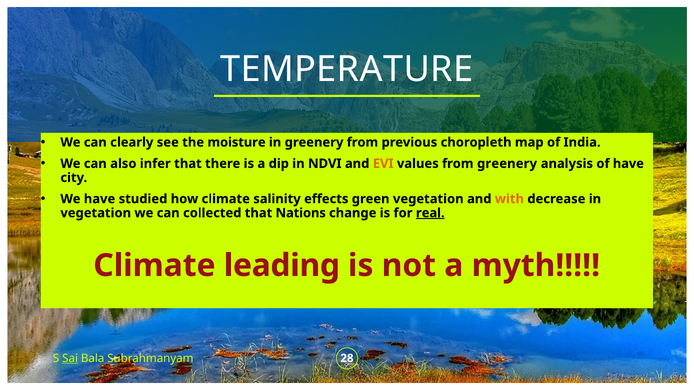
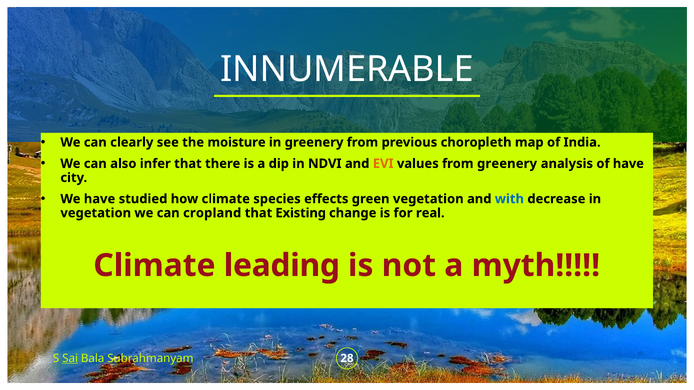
TEMPERATURE: TEMPERATURE -> INNUMERABLE
salinity: salinity -> species
with colour: orange -> blue
collected: collected -> cropland
Nations: Nations -> Existing
real underline: present -> none
